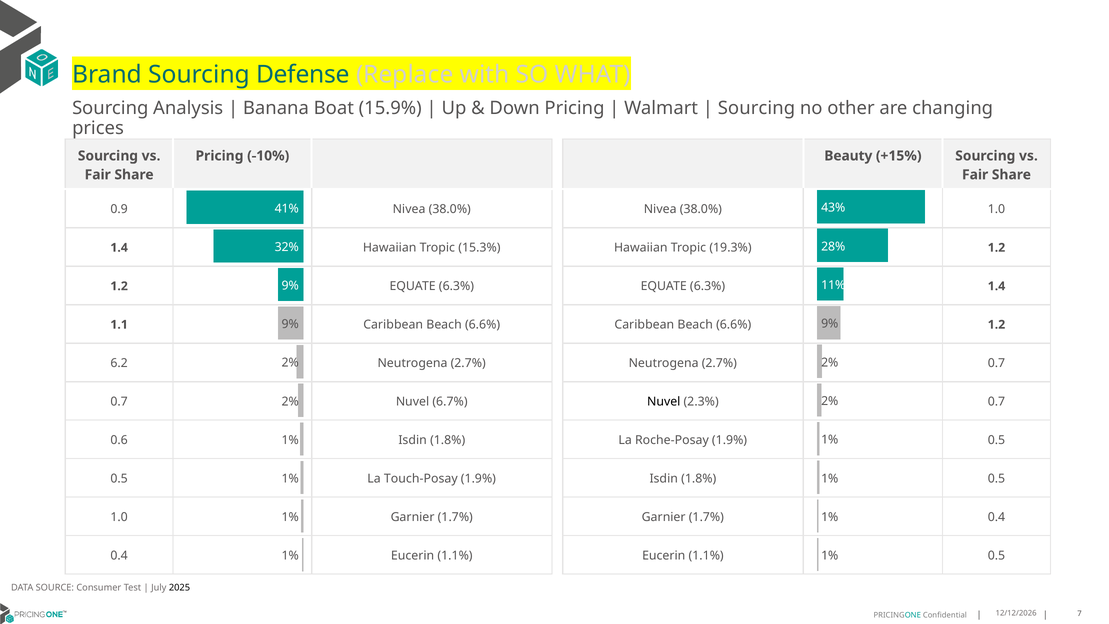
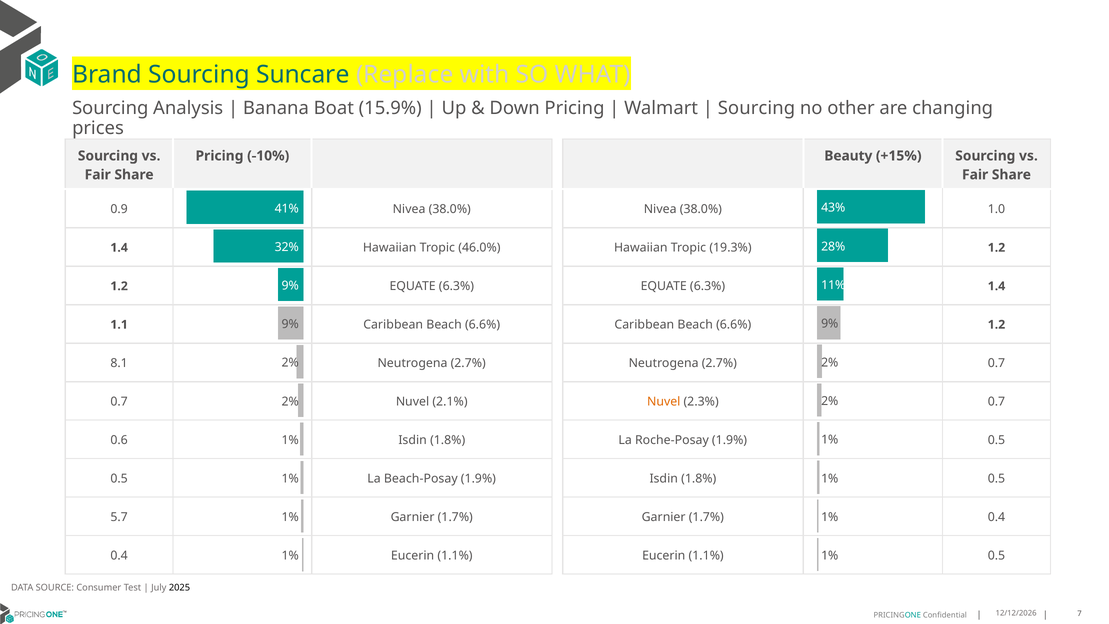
Defense: Defense -> Suncare
15.3%: 15.3% -> 46.0%
6.2: 6.2 -> 8.1
6.7%: 6.7% -> 2.1%
Nuvel at (664, 401) colour: black -> orange
Touch-Posay: Touch-Posay -> Beach-Posay
1.0 at (119, 517): 1.0 -> 5.7
